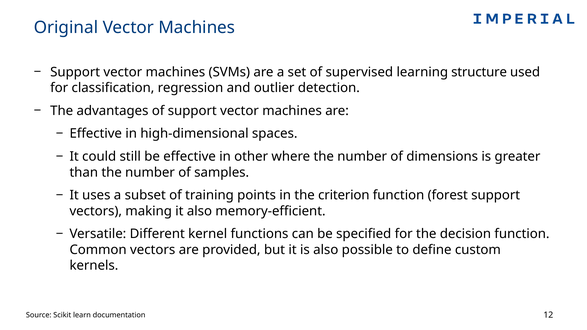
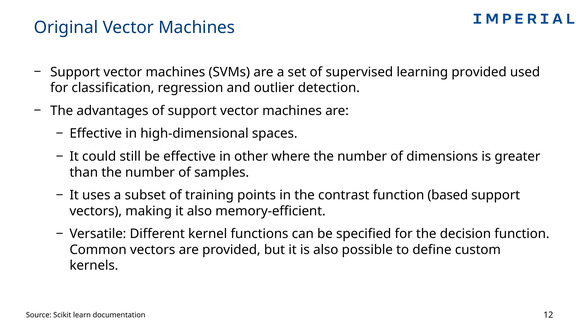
learning structure: structure -> provided
criterion: criterion -> contrast
forest: forest -> based
